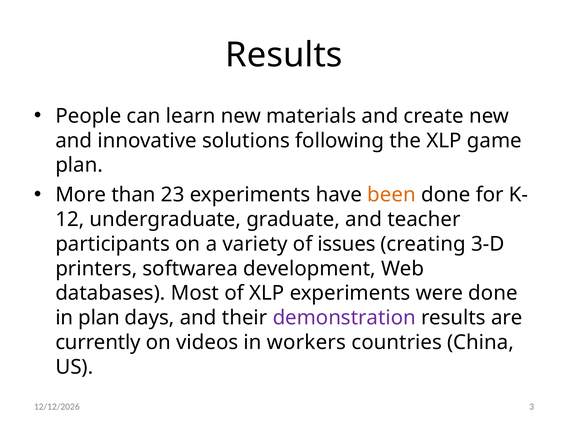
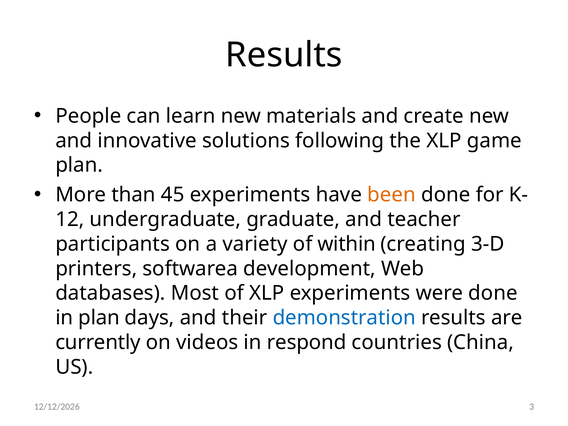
23: 23 -> 45
issues: issues -> within
demonstration colour: purple -> blue
workers: workers -> respond
